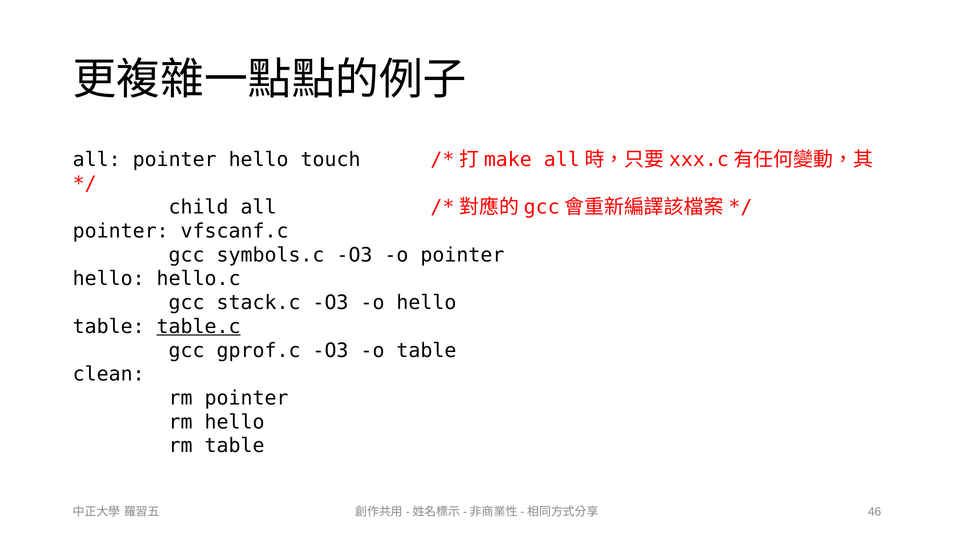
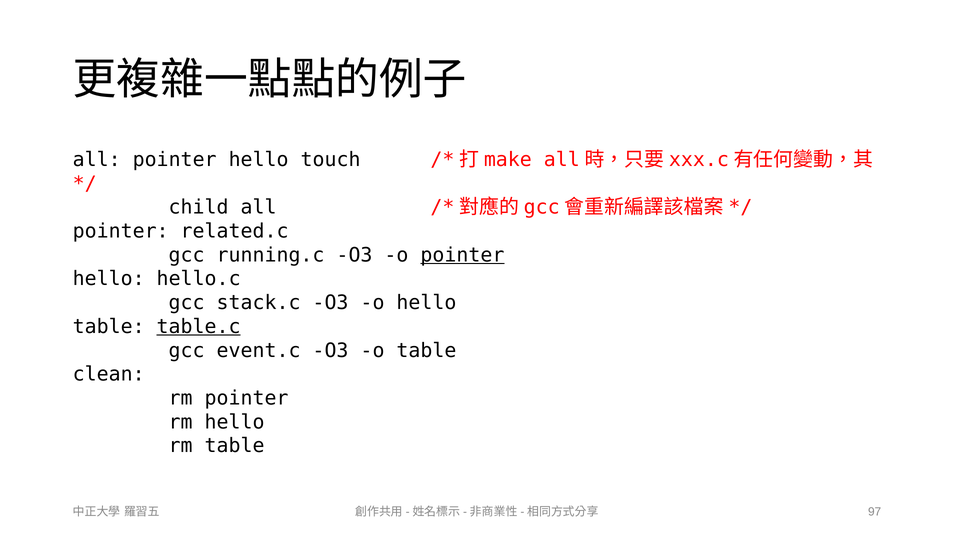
vfscanf.c: vfscanf.c -> related.c
symbols.c: symbols.c -> running.c
pointer at (462, 255) underline: none -> present
gprof.c: gprof.c -> event.c
46: 46 -> 97
